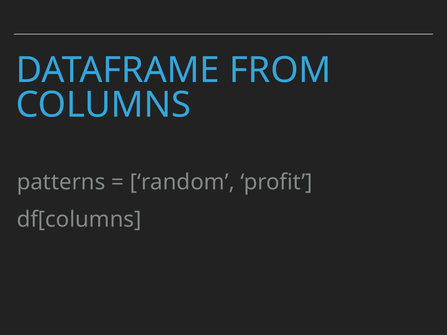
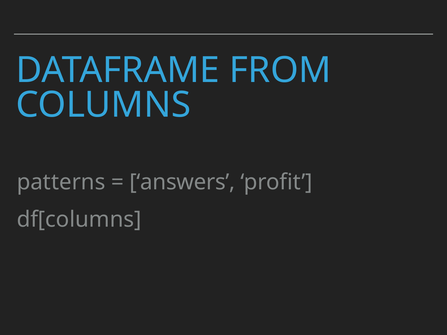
random: random -> answers
